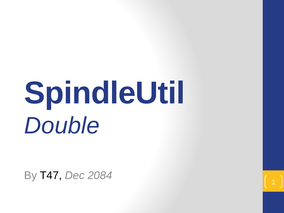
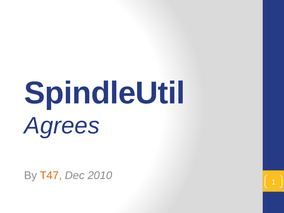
Double: Double -> Agrees
T47 colour: black -> orange
2084: 2084 -> 2010
